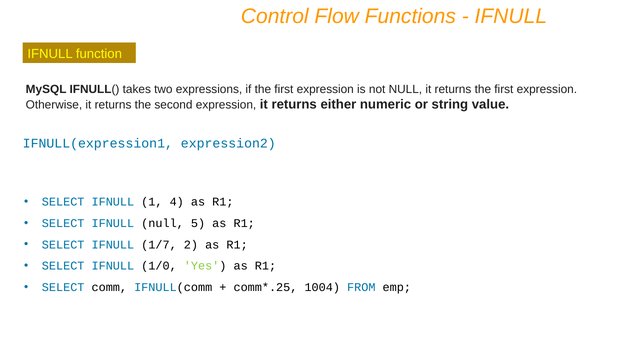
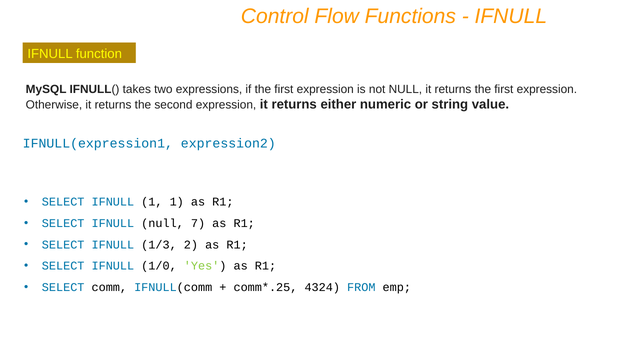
1 4: 4 -> 1
5: 5 -> 7
1/7: 1/7 -> 1/3
1004: 1004 -> 4324
